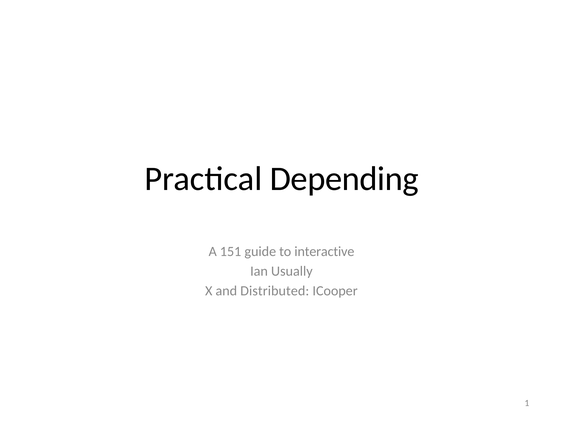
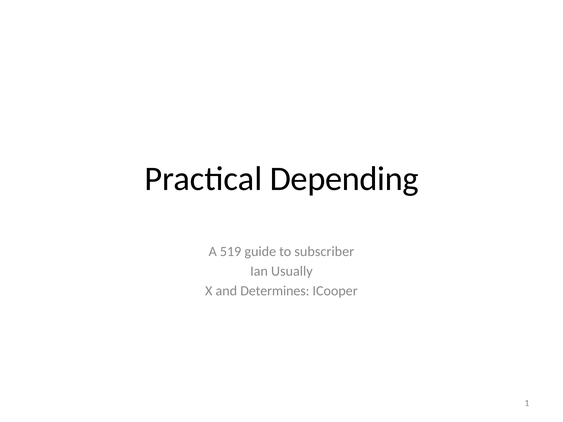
151: 151 -> 519
interactive: interactive -> subscriber
Distributed: Distributed -> Determines
